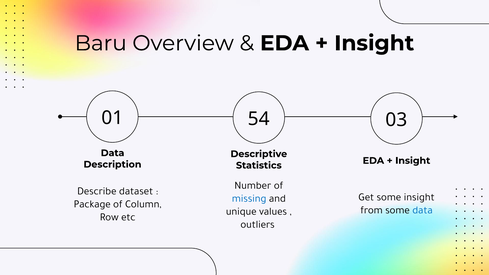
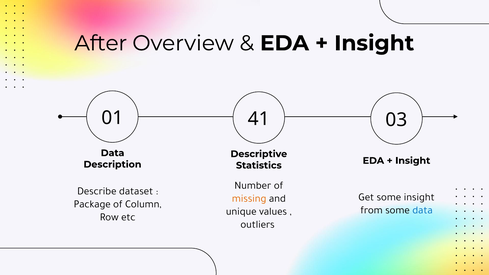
Baru: Baru -> After
54: 54 -> 41
missing colour: blue -> orange
